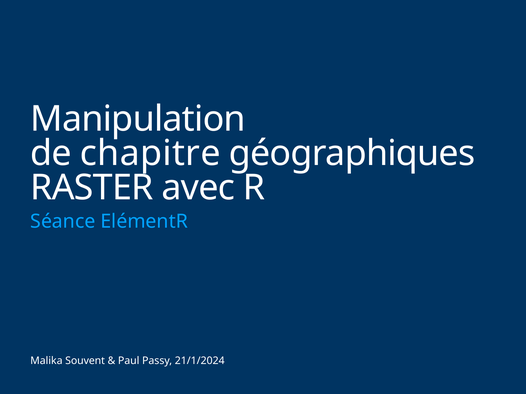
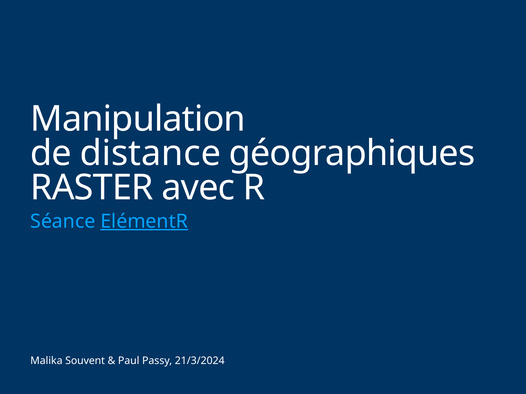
chapitre: chapitre -> distance
ElémentR underline: none -> present
21/1/2024: 21/1/2024 -> 21/3/2024
